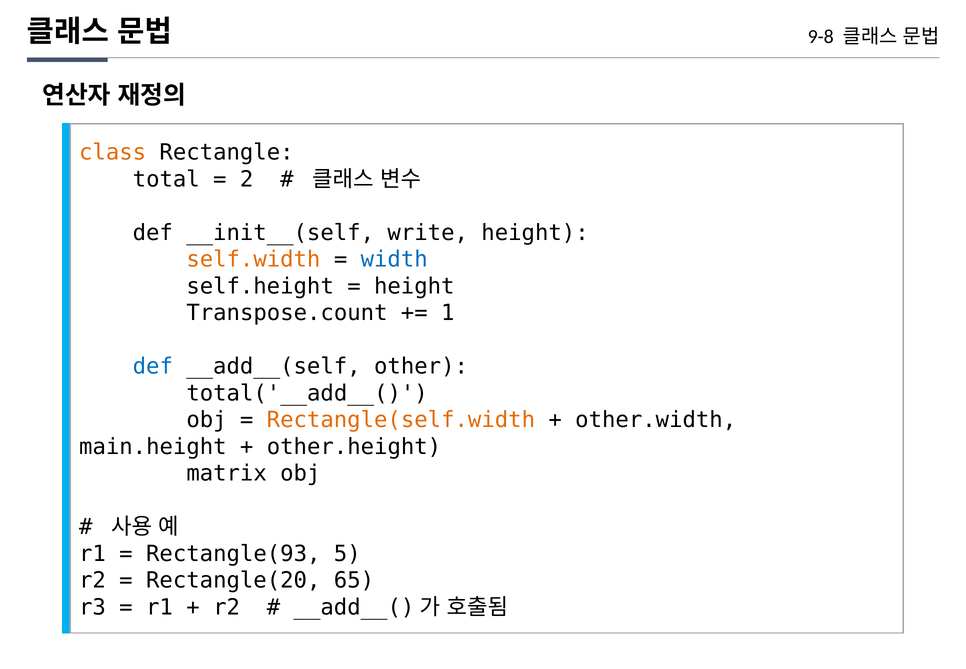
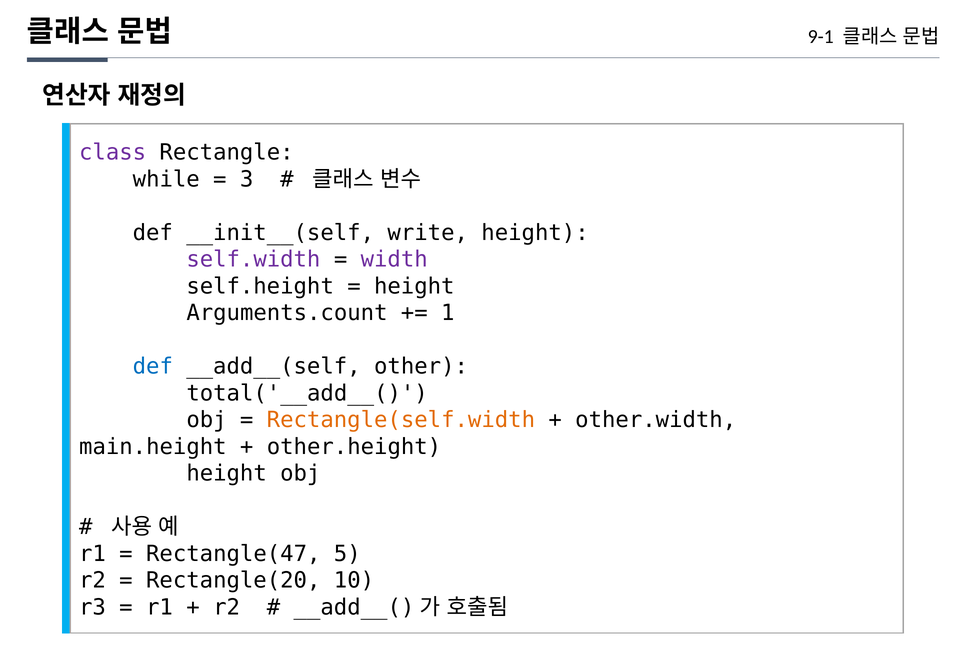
9-8: 9-8 -> 9-1
class colour: orange -> purple
total: total -> while
2: 2 -> 3
self.width colour: orange -> purple
width colour: blue -> purple
Transpose.count: Transpose.count -> Arguments.count
matrix at (227, 473): matrix -> height
Rectangle(93: Rectangle(93 -> Rectangle(47
65: 65 -> 10
